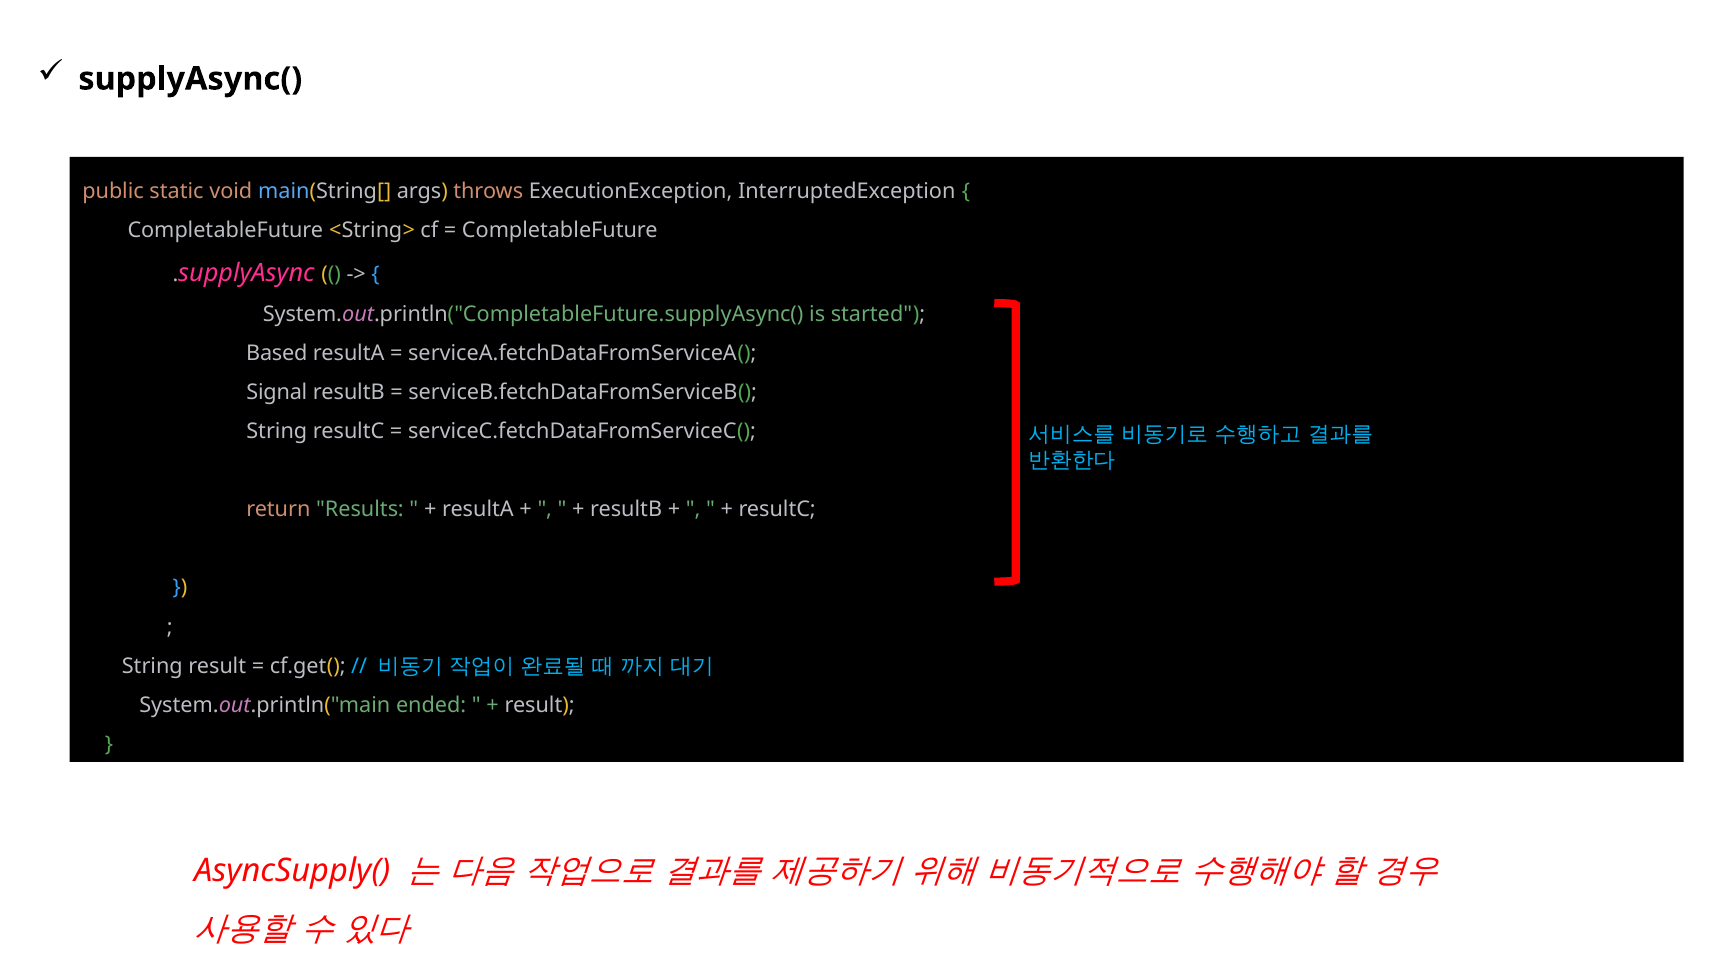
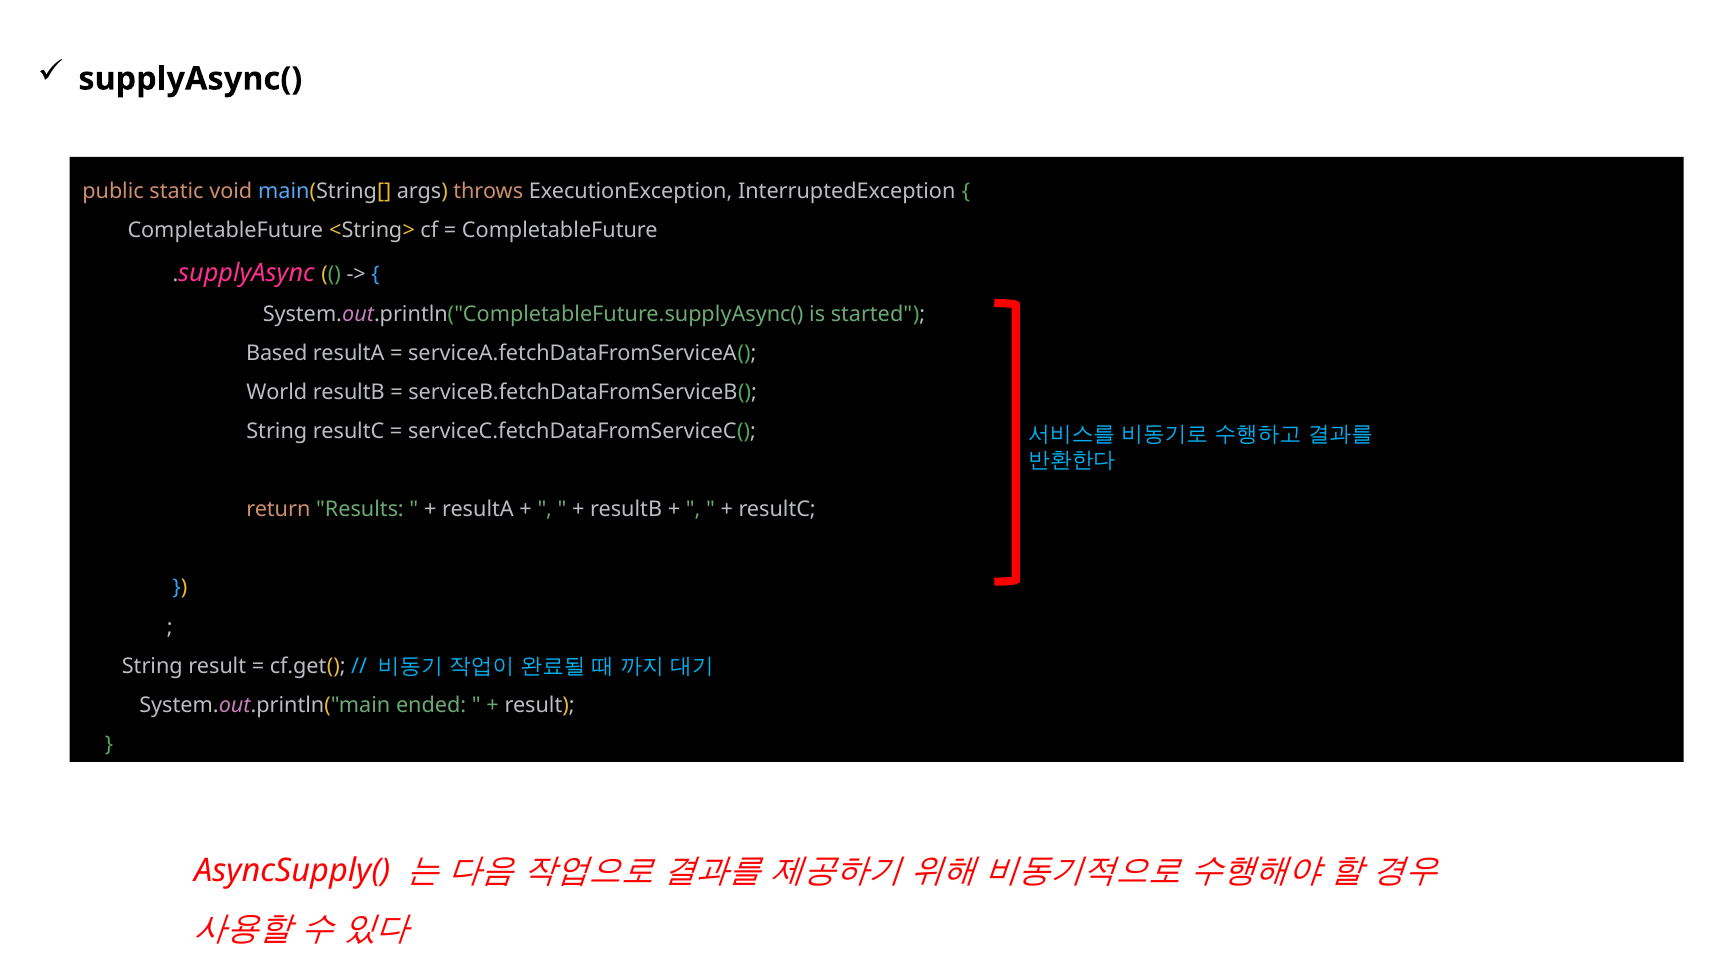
Signal: Signal -> World
